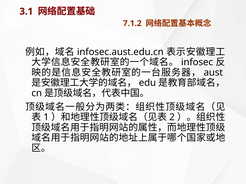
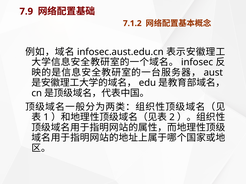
3.1: 3.1 -> 7.9
